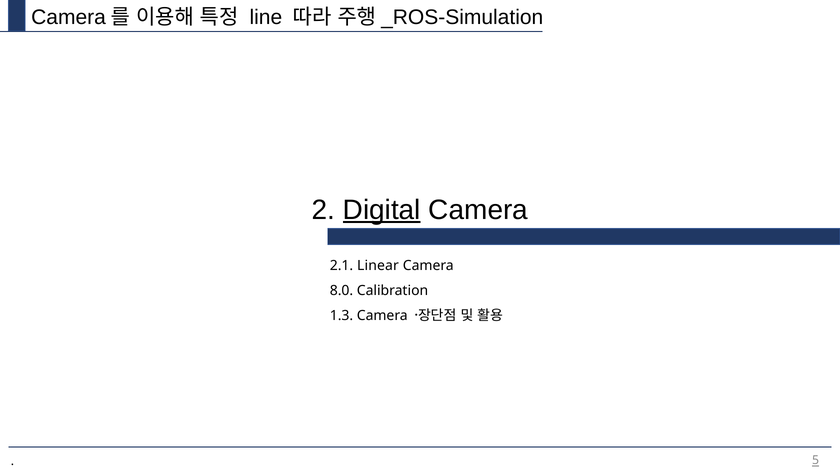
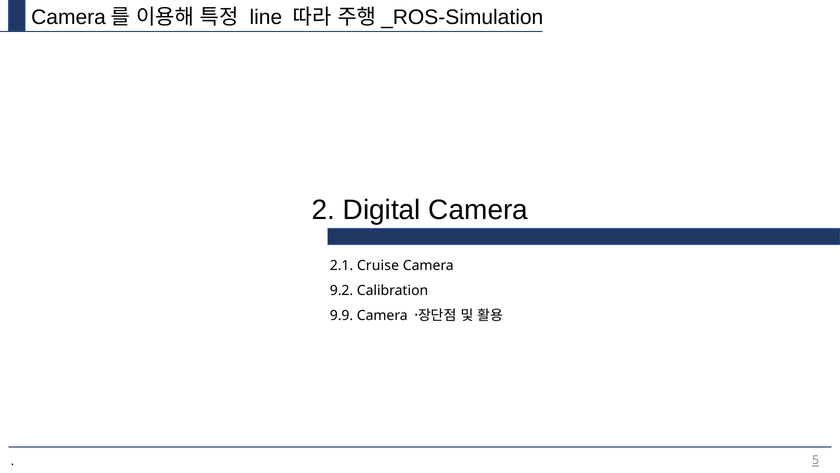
Digital underline: present -> none
Linear: Linear -> Cruise
8.0: 8.0 -> 9.2
1.3: 1.3 -> 9.9
